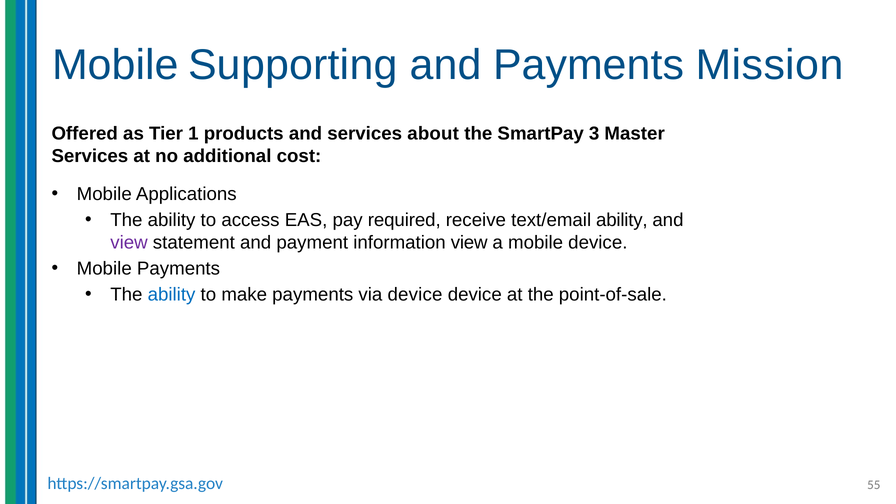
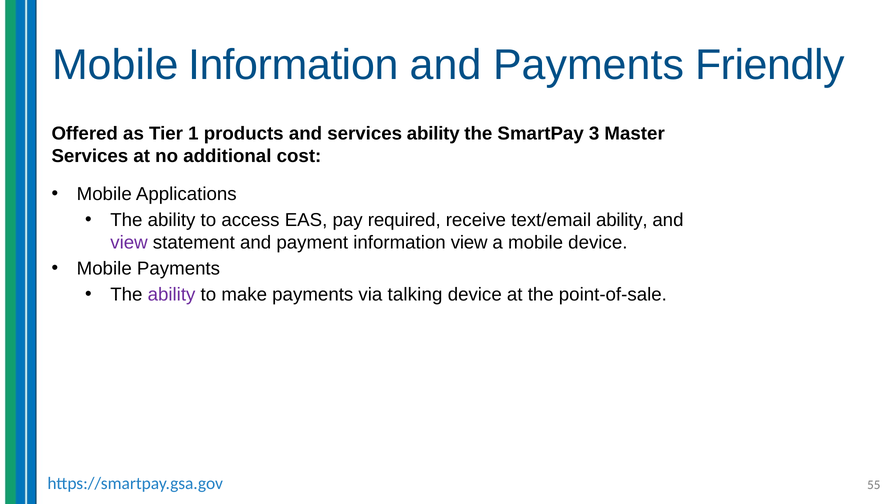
Mobile Supporting: Supporting -> Information
Mission: Mission -> Friendly
services about: about -> ability
ability at (172, 295) colour: blue -> purple
via device: device -> talking
